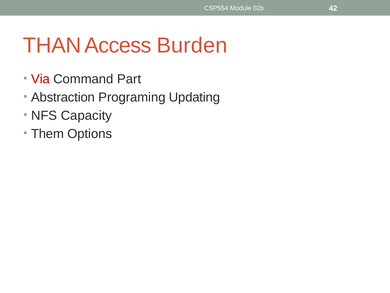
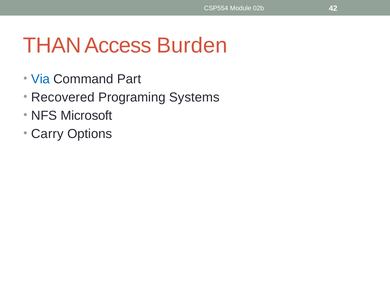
Via colour: red -> blue
Abstraction: Abstraction -> Recovered
Updating: Updating -> Systems
Capacity: Capacity -> Microsoft
Them: Them -> Carry
